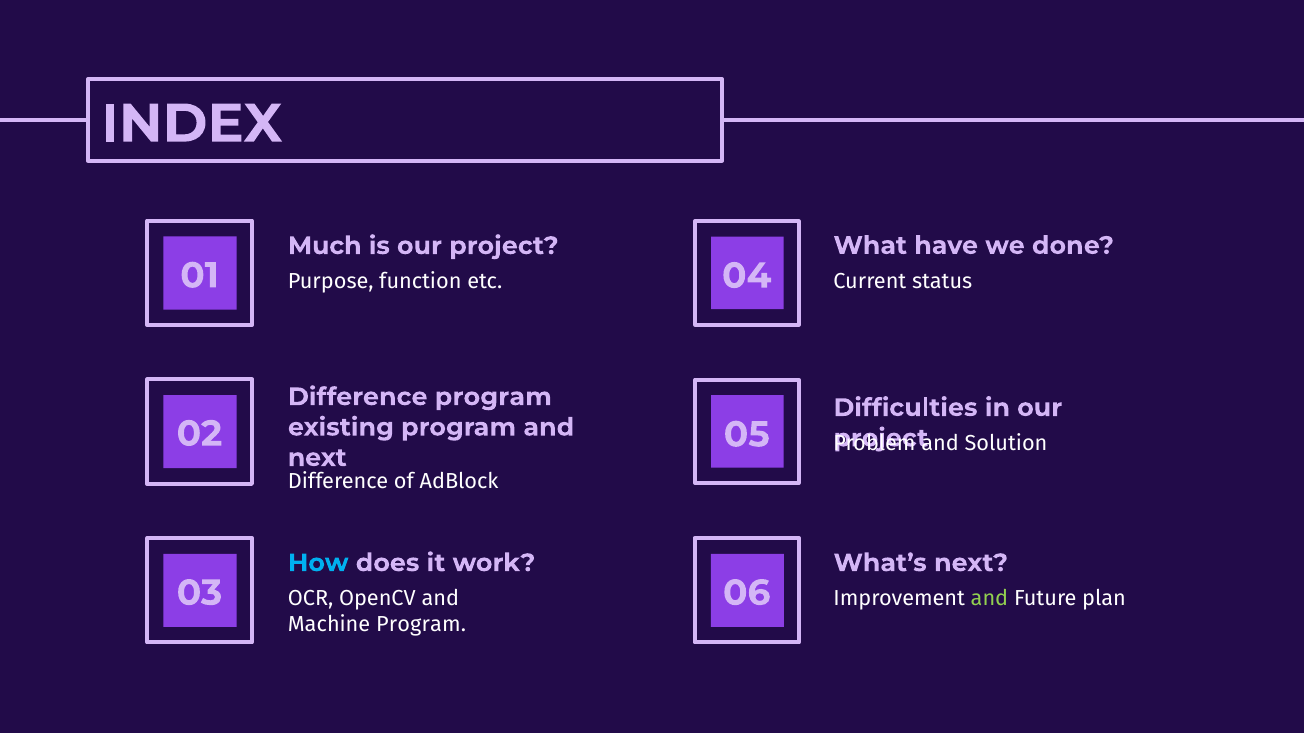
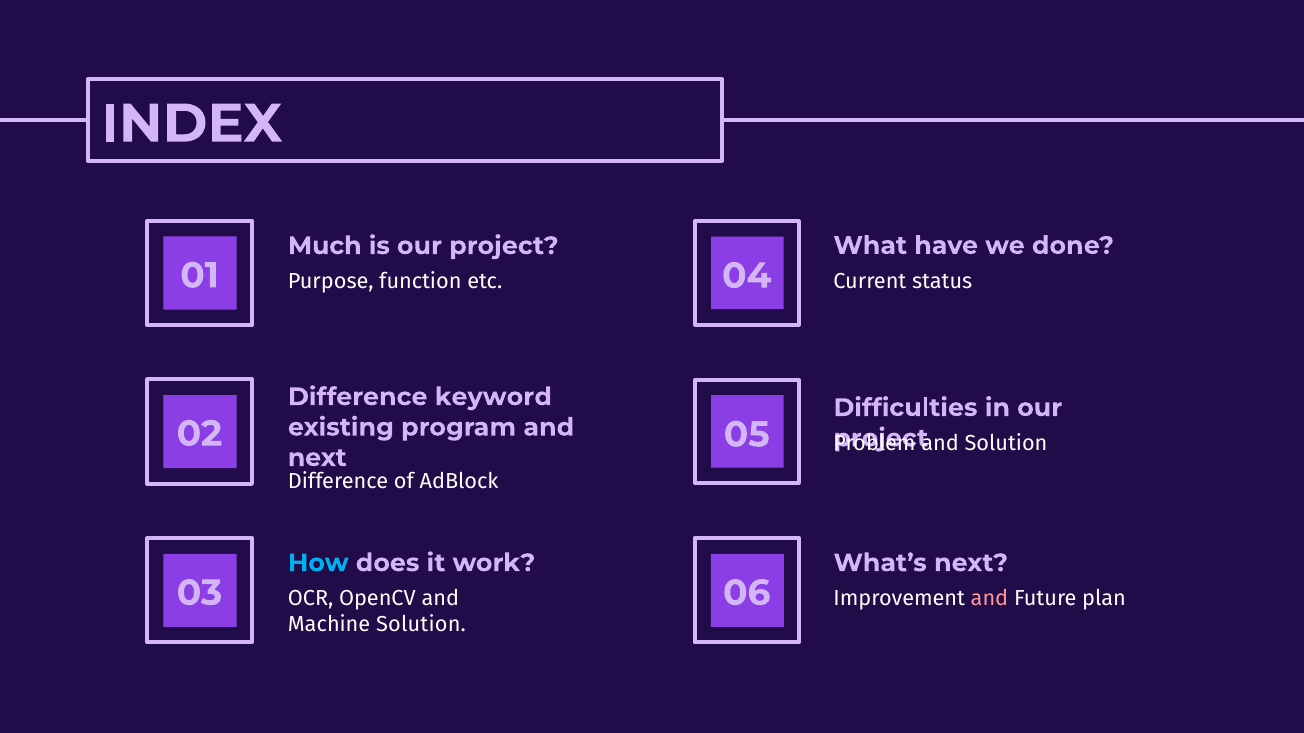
Difference program: program -> keyword
and at (989, 599) colour: light green -> pink
Machine Program: Program -> Solution
